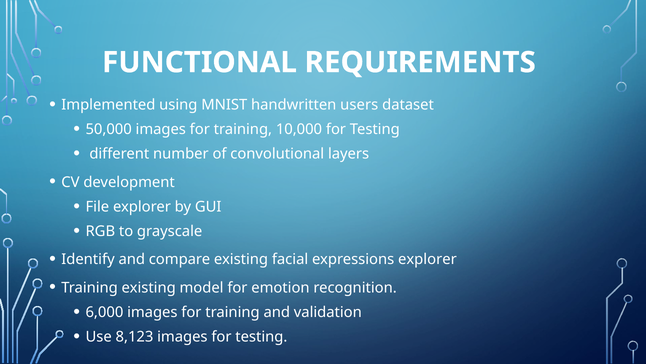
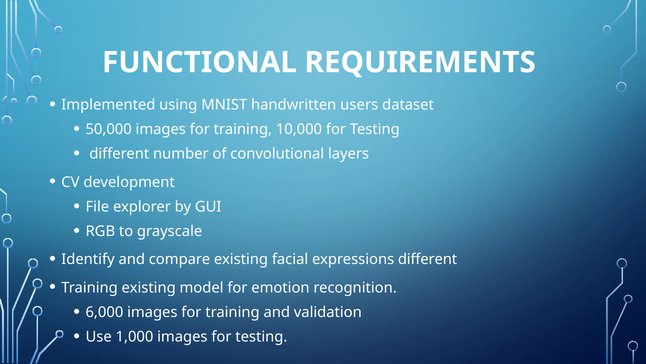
expressions explorer: explorer -> different
8,123: 8,123 -> 1,000
